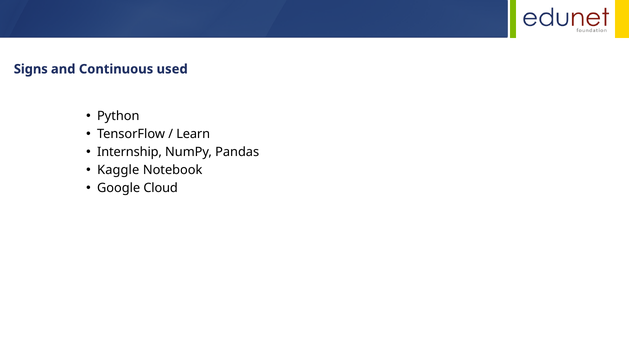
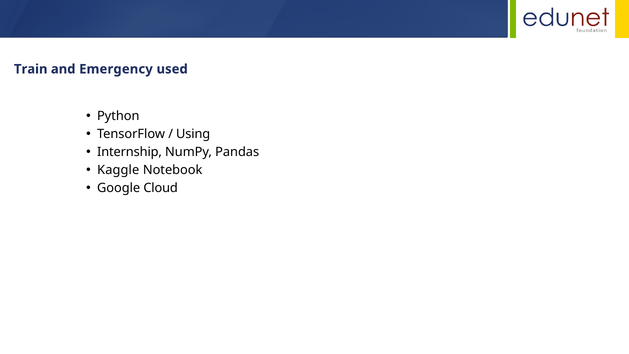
Signs: Signs -> Train
Continuous: Continuous -> Emergency
Learn: Learn -> Using
